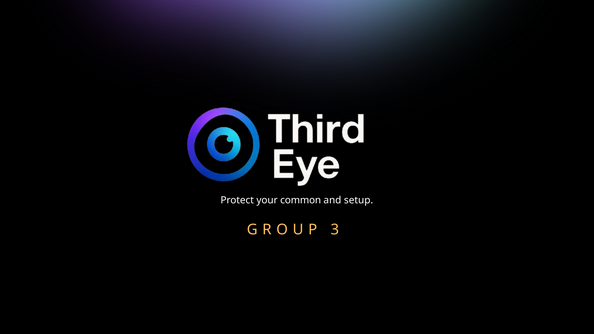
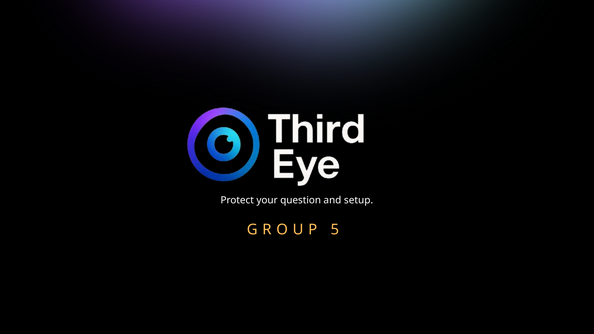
common: common -> question
3: 3 -> 5
